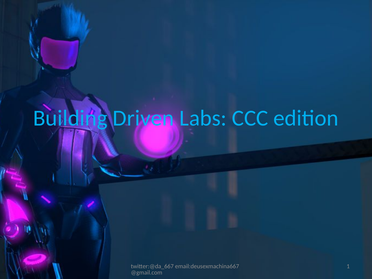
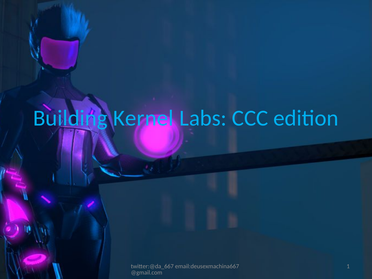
Driven: Driven -> Kernel
